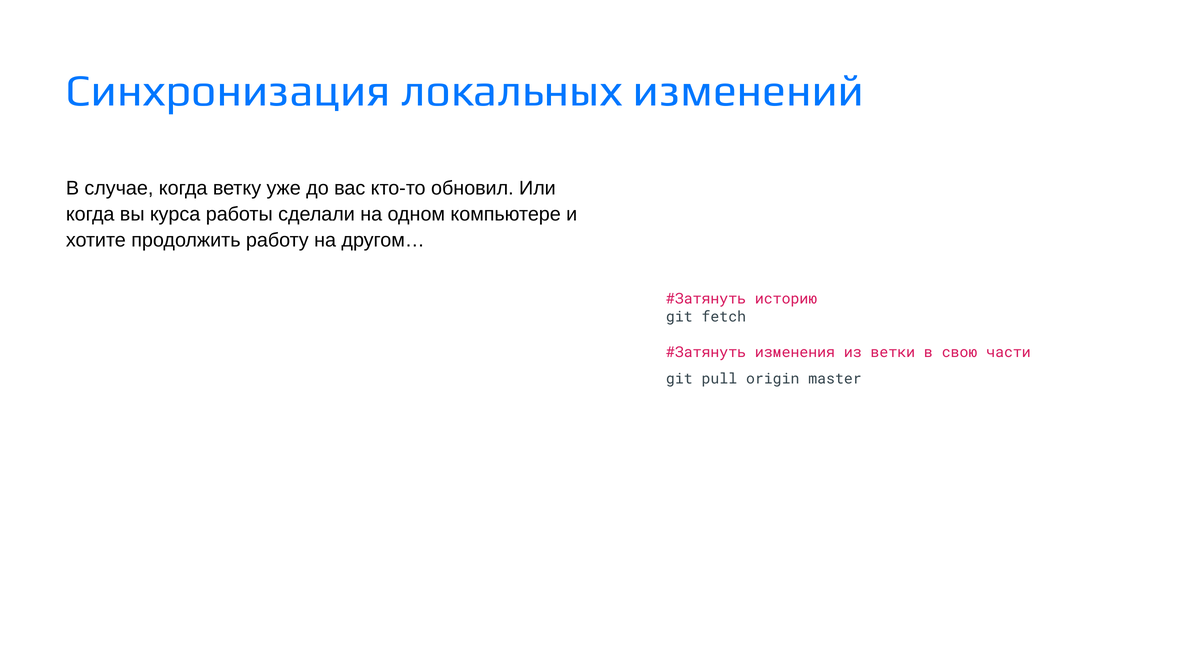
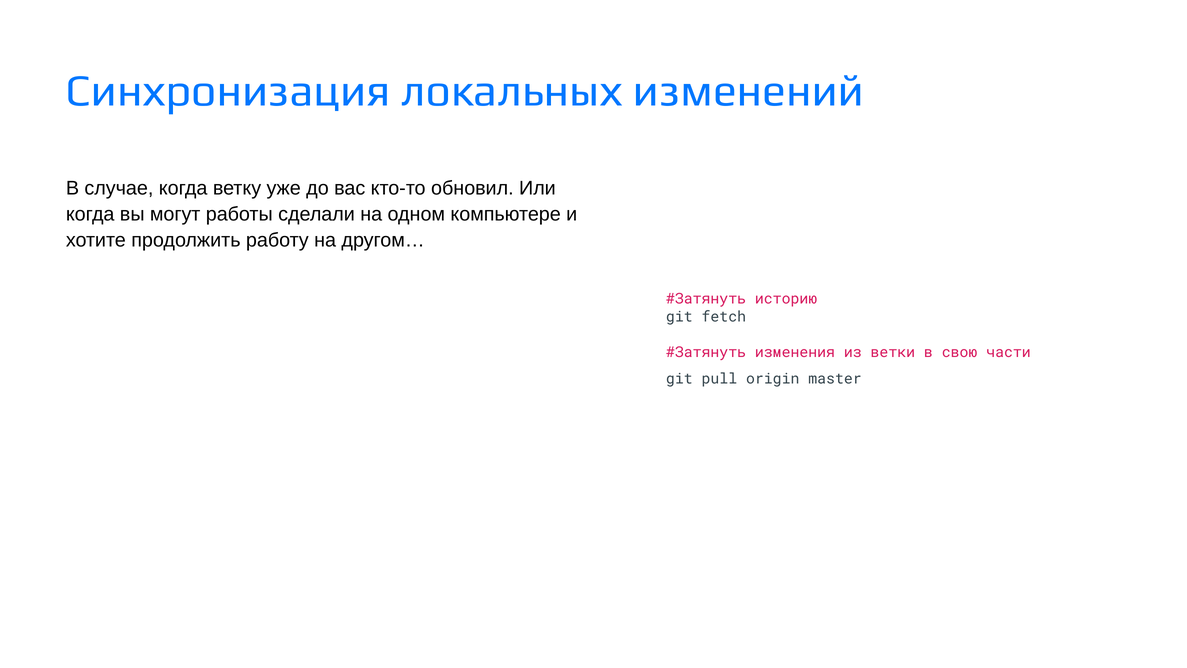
курса: курса -> могут
